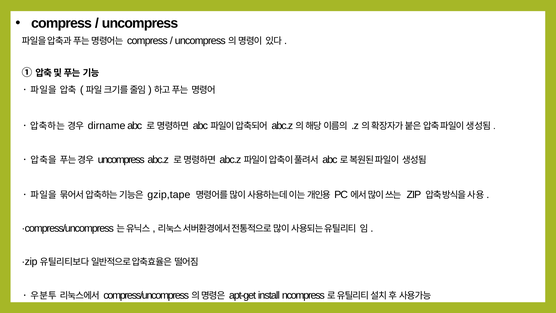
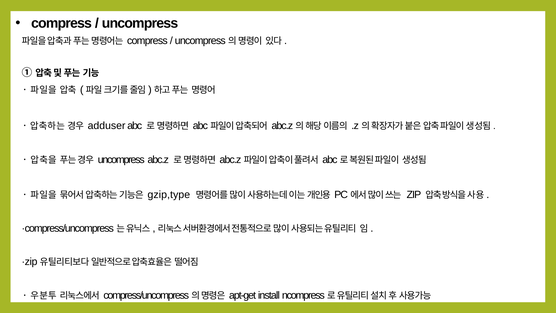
dirname: dirname -> adduser
gzip,tape: gzip,tape -> gzip,type
